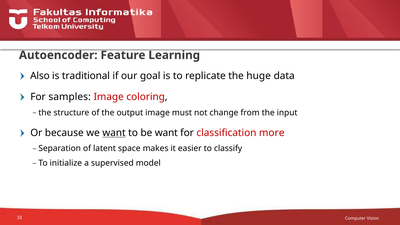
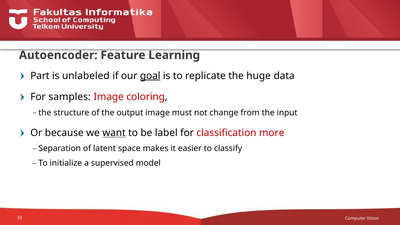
Also: Also -> Part
traditional: traditional -> unlabeled
goal underline: none -> present
be want: want -> label
